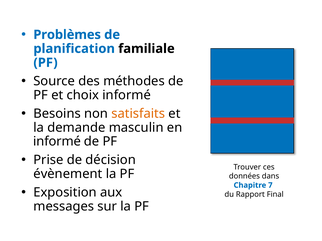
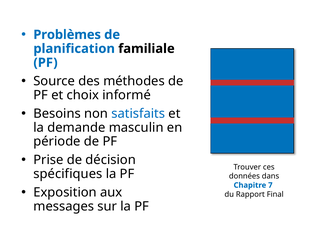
satisfaits colour: orange -> blue
informé at (57, 142): informé -> période
évènement: évènement -> spécifiques
